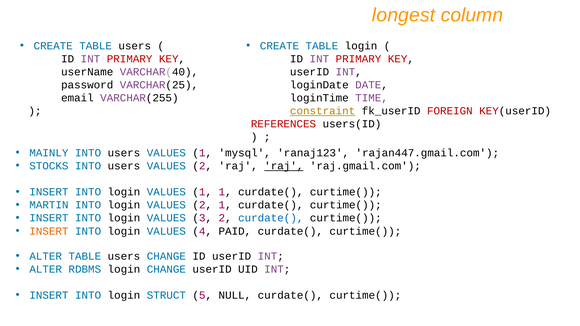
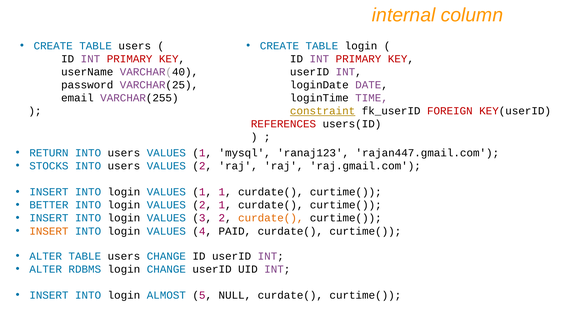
longest: longest -> internal
MAINLY: MAINLY -> RETURN
raj at (284, 166) underline: present -> none
MARTIN: MARTIN -> BETTER
curdate( at (271, 218) colour: blue -> orange
STRUCT: STRUCT -> ALMOST
